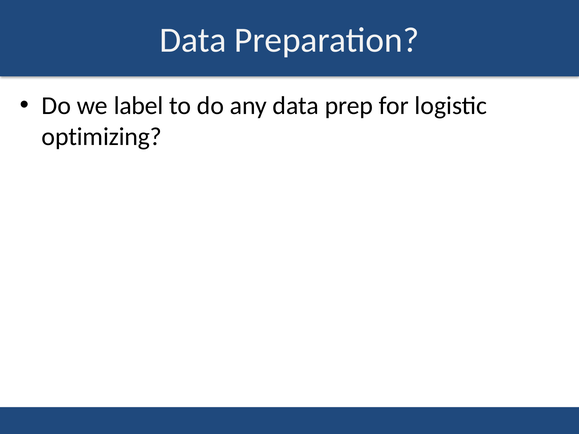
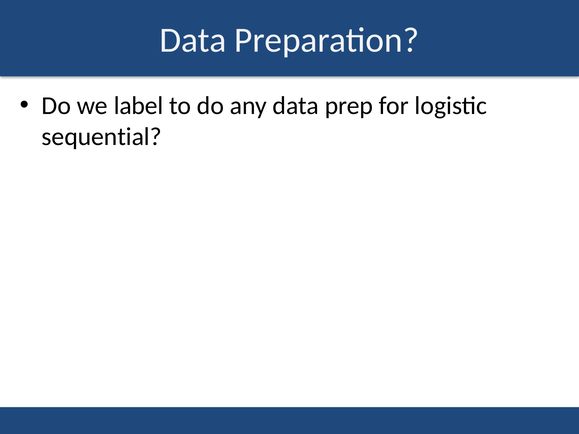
optimizing: optimizing -> sequential
